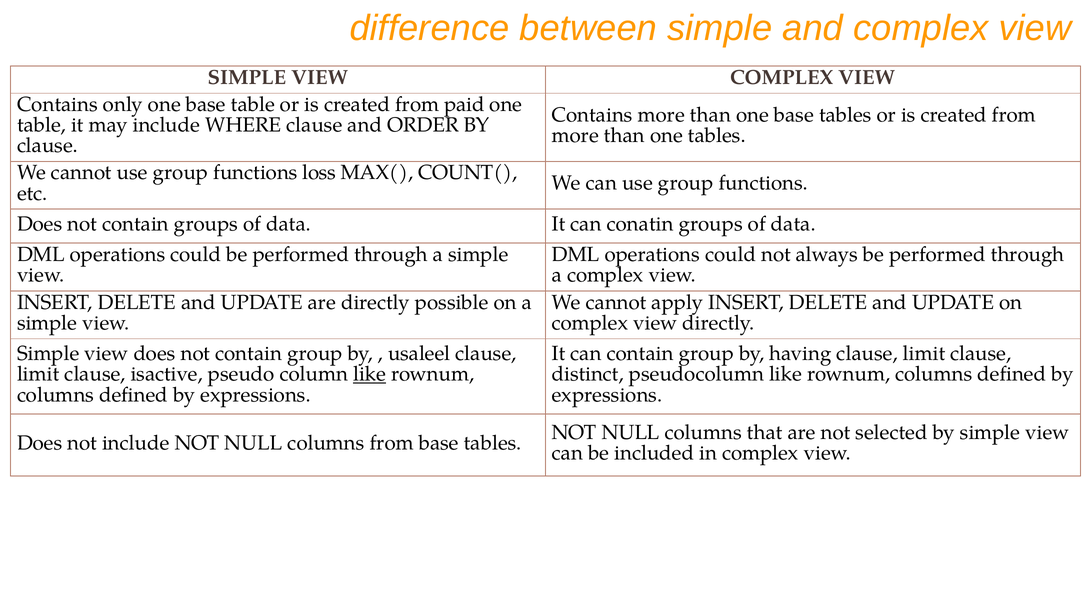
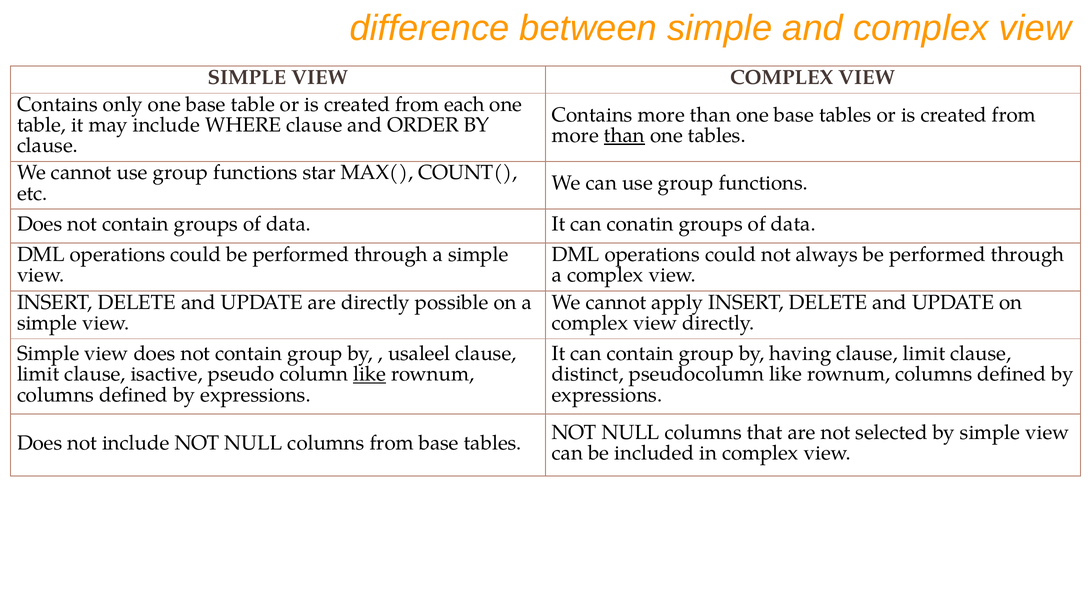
paid: paid -> each
than at (624, 136) underline: none -> present
loss: loss -> star
